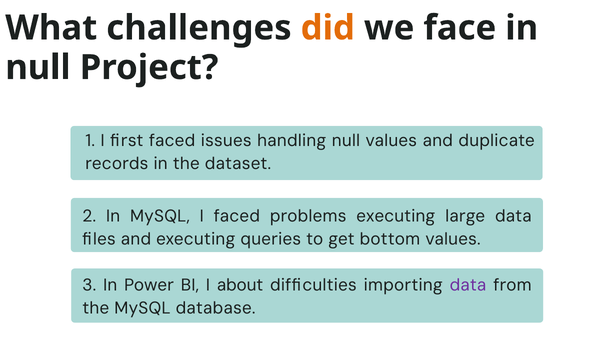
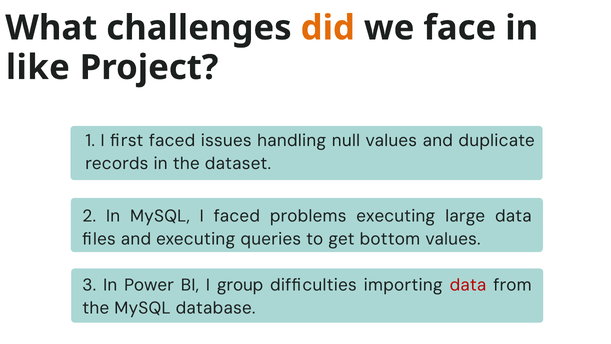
null at (38, 67): null -> like
about: about -> group
data at (468, 285) colour: purple -> red
